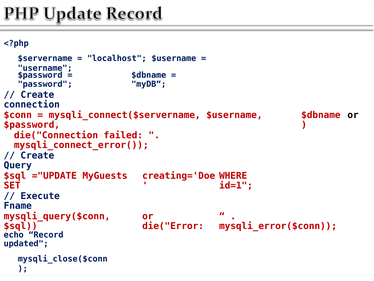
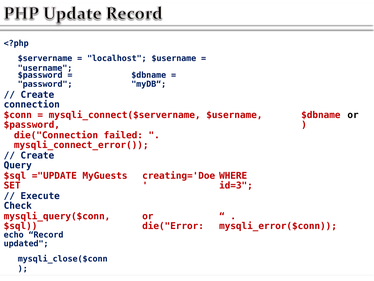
id=1: id=1 -> id=3
Fname: Fname -> Check
